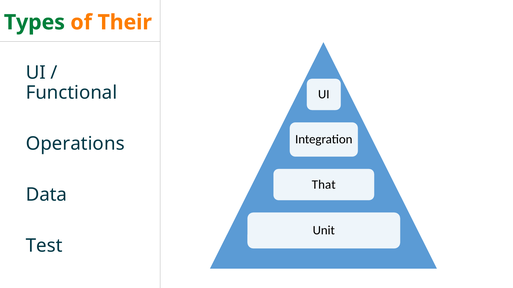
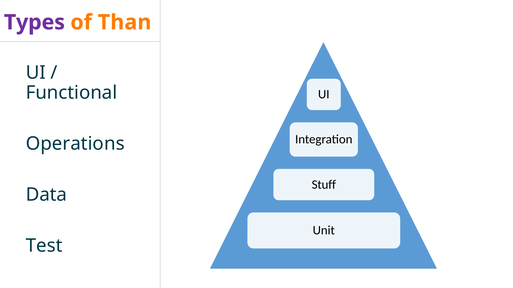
Types colour: green -> purple
Their: Their -> Than
That: That -> Stuff
